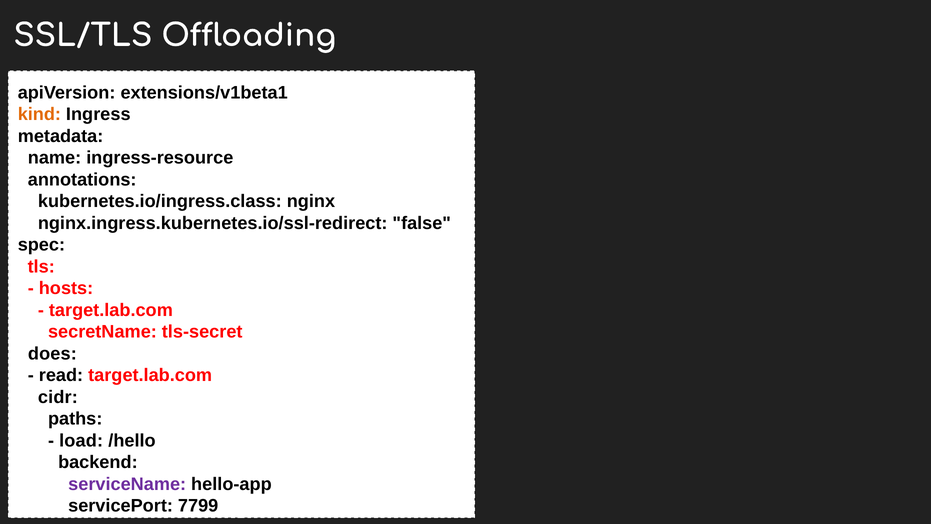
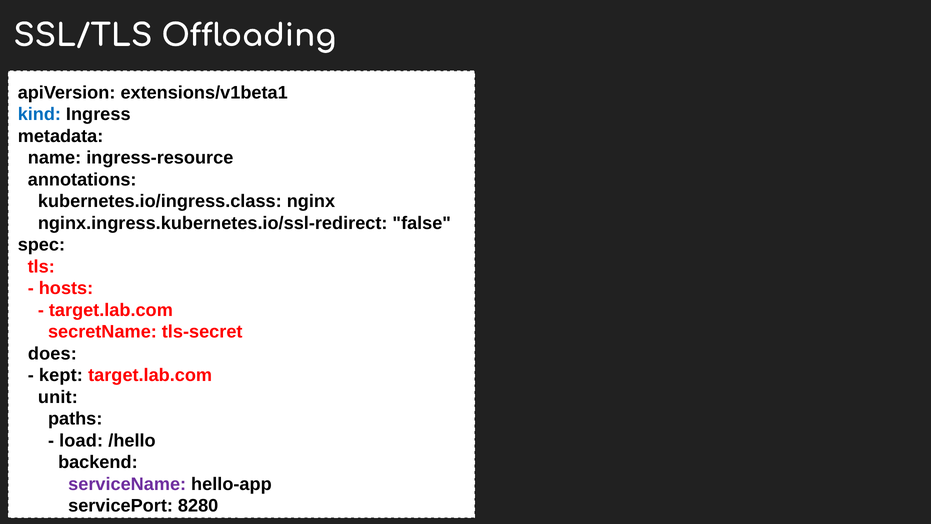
kind colour: orange -> blue
read: read -> kept
cidr: cidr -> unit
7799: 7799 -> 8280
